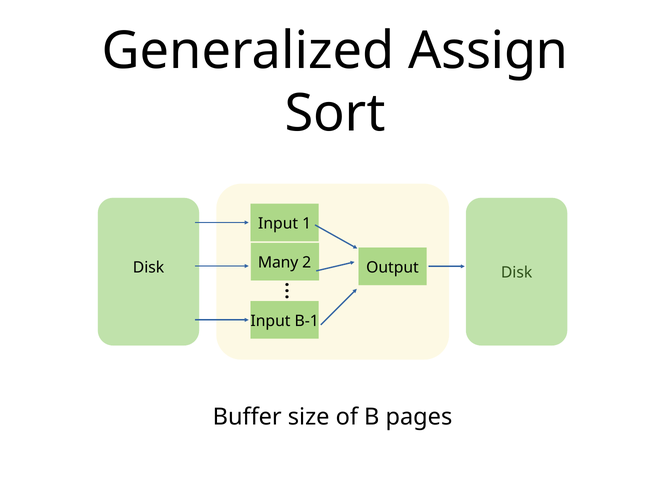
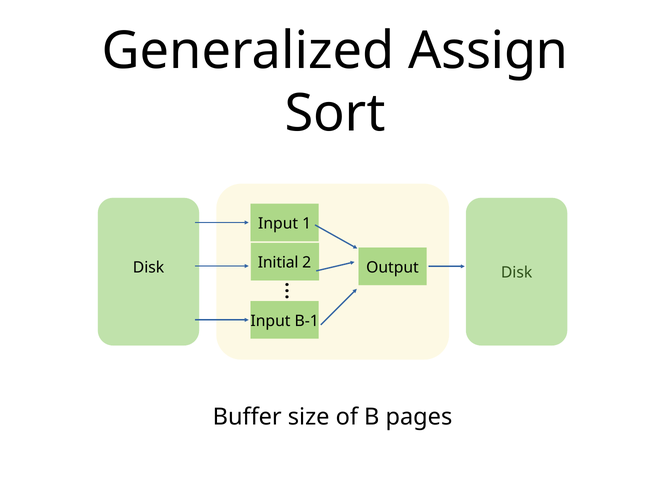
Many: Many -> Initial
